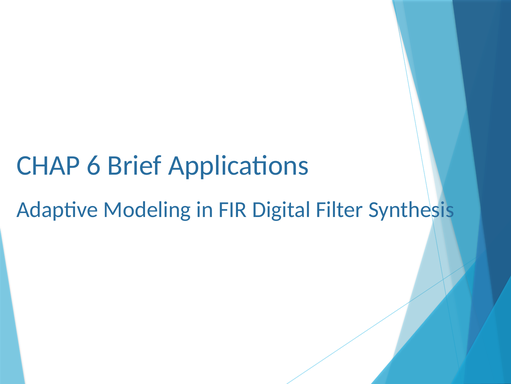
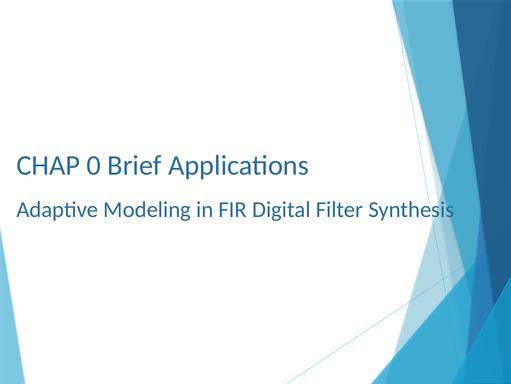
6: 6 -> 0
